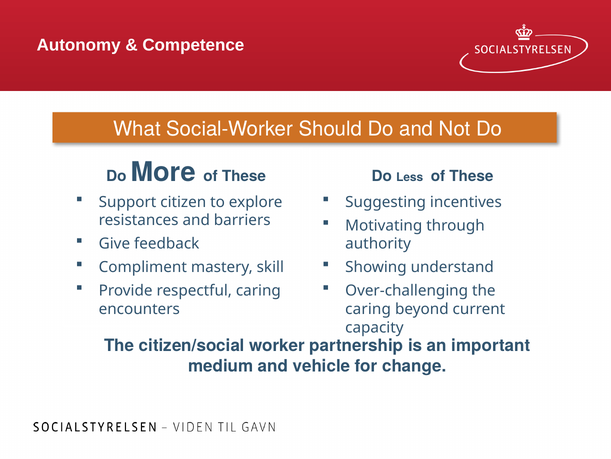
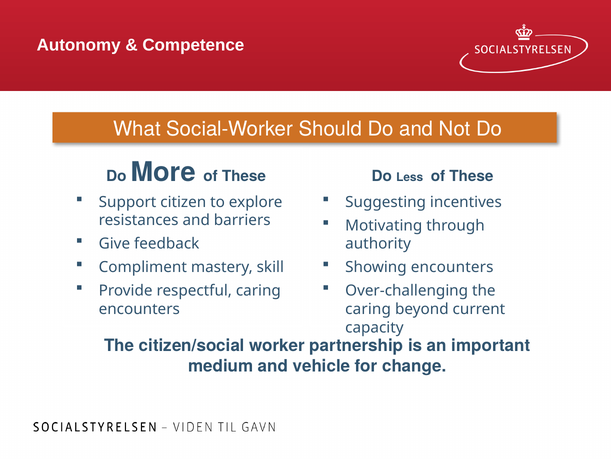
Showing understand: understand -> encounters
